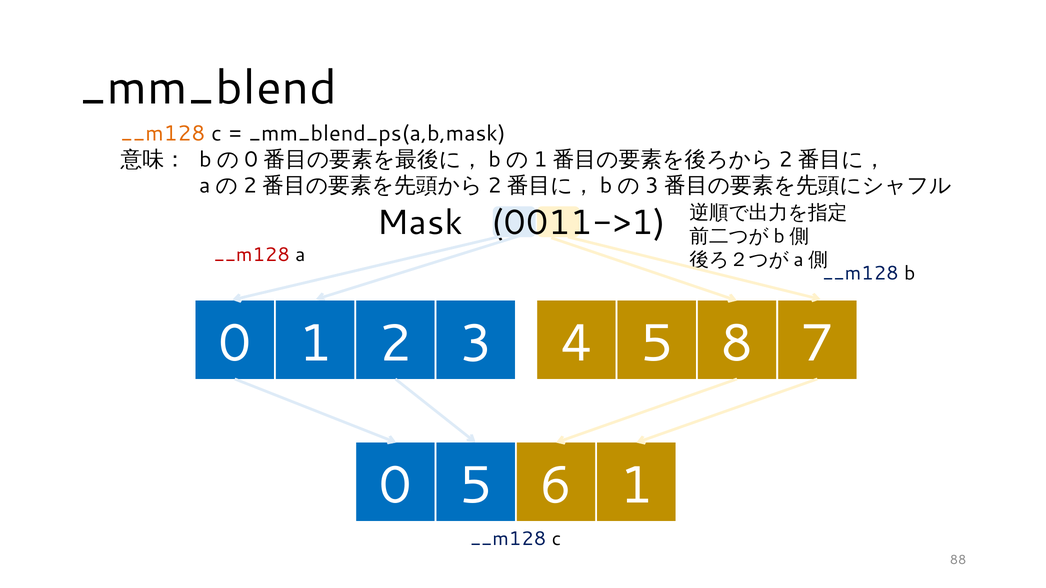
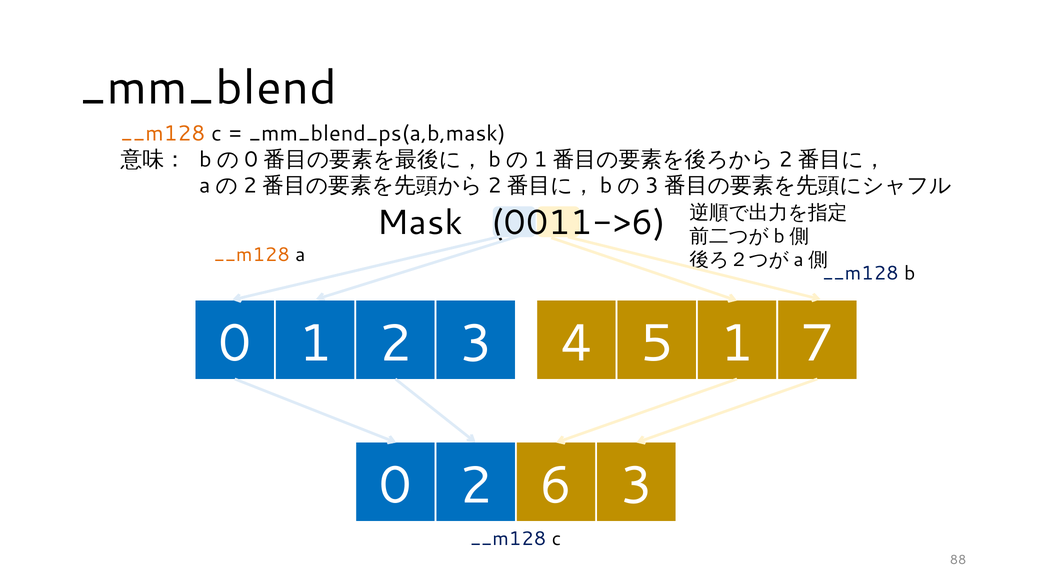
0011->1: 0011->1 -> 0011->6
__m128 at (252, 255) colour: red -> orange
5 8: 8 -> 1
0 5: 5 -> 2
6 1: 1 -> 3
